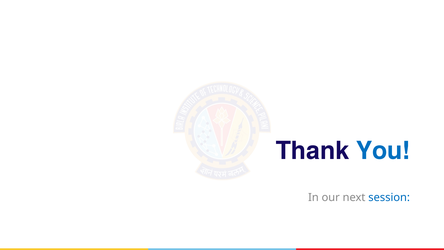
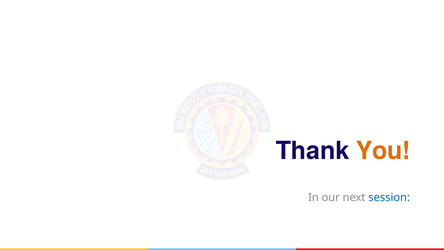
You colour: blue -> orange
